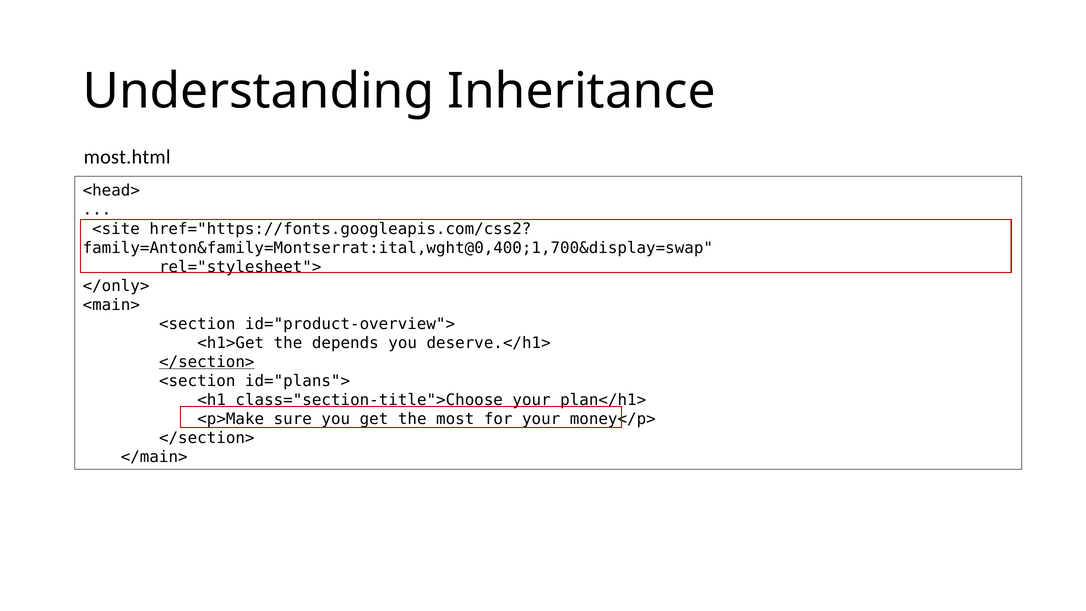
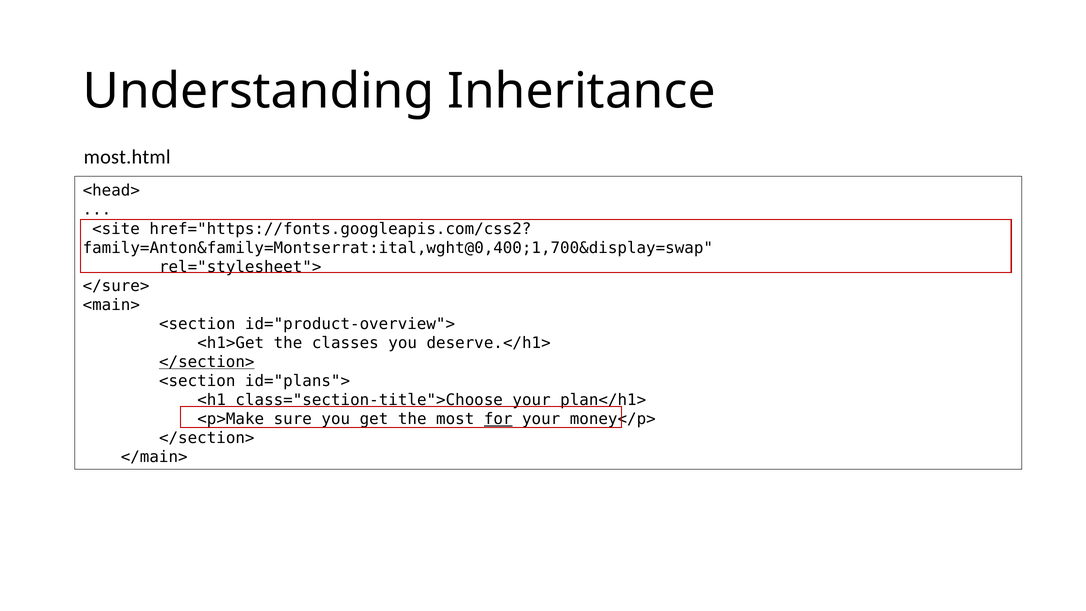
</only>: </only> -> </sure>
depends: depends -> classes
for underline: none -> present
